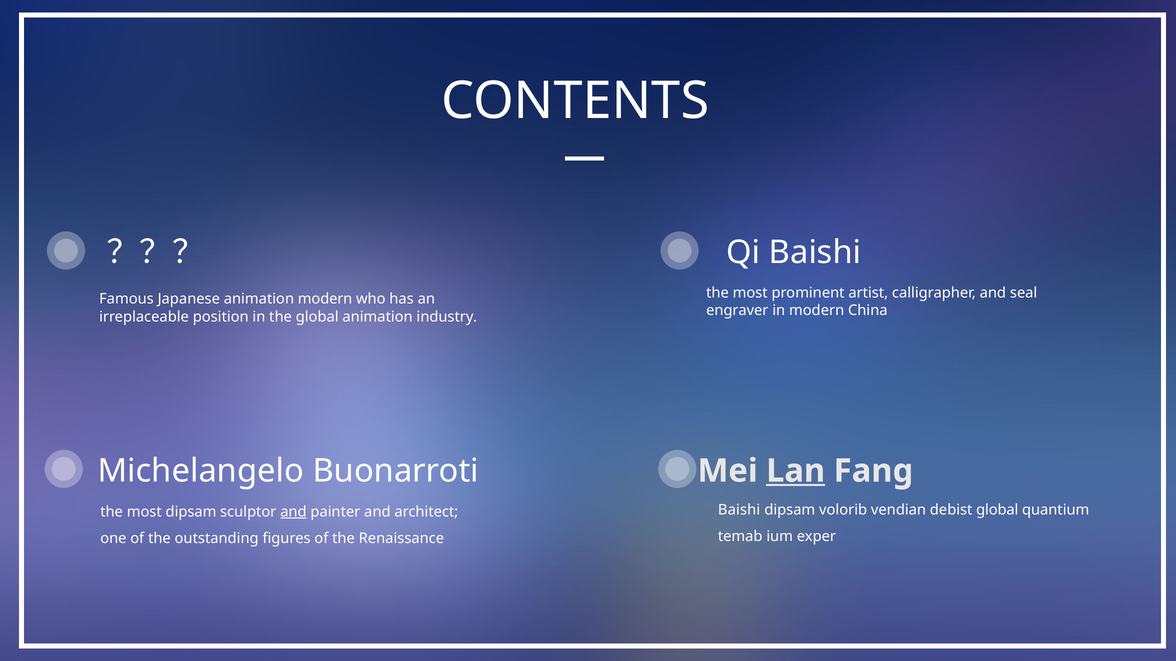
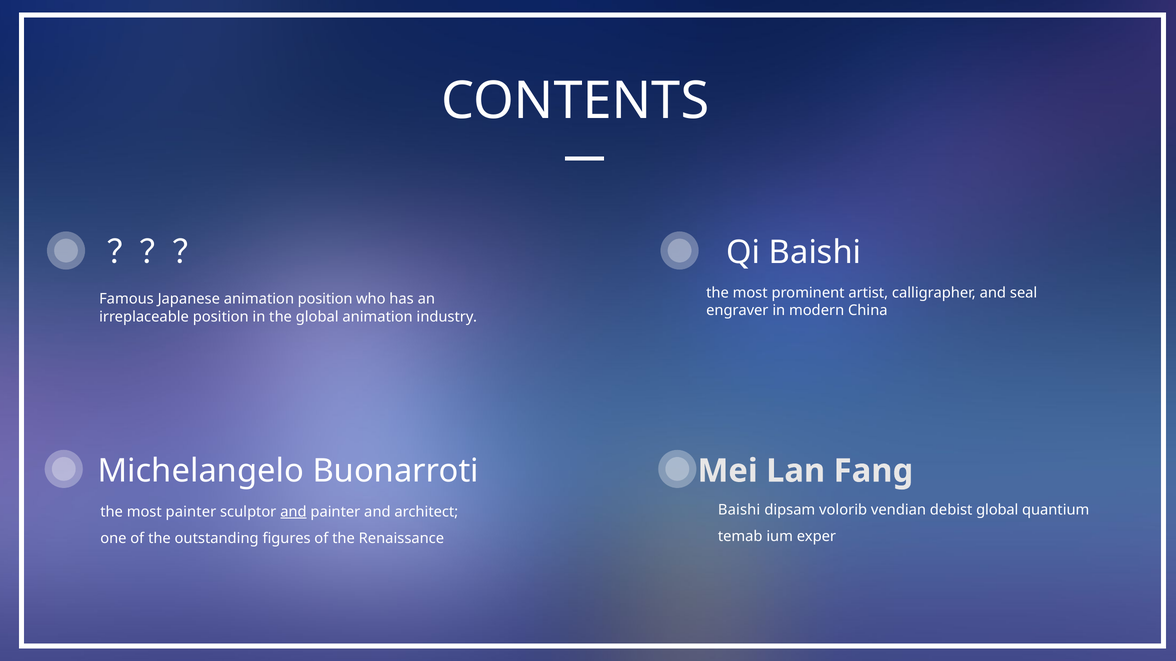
animation modern: modern -> position
Lan underline: present -> none
most dipsam: dipsam -> painter
